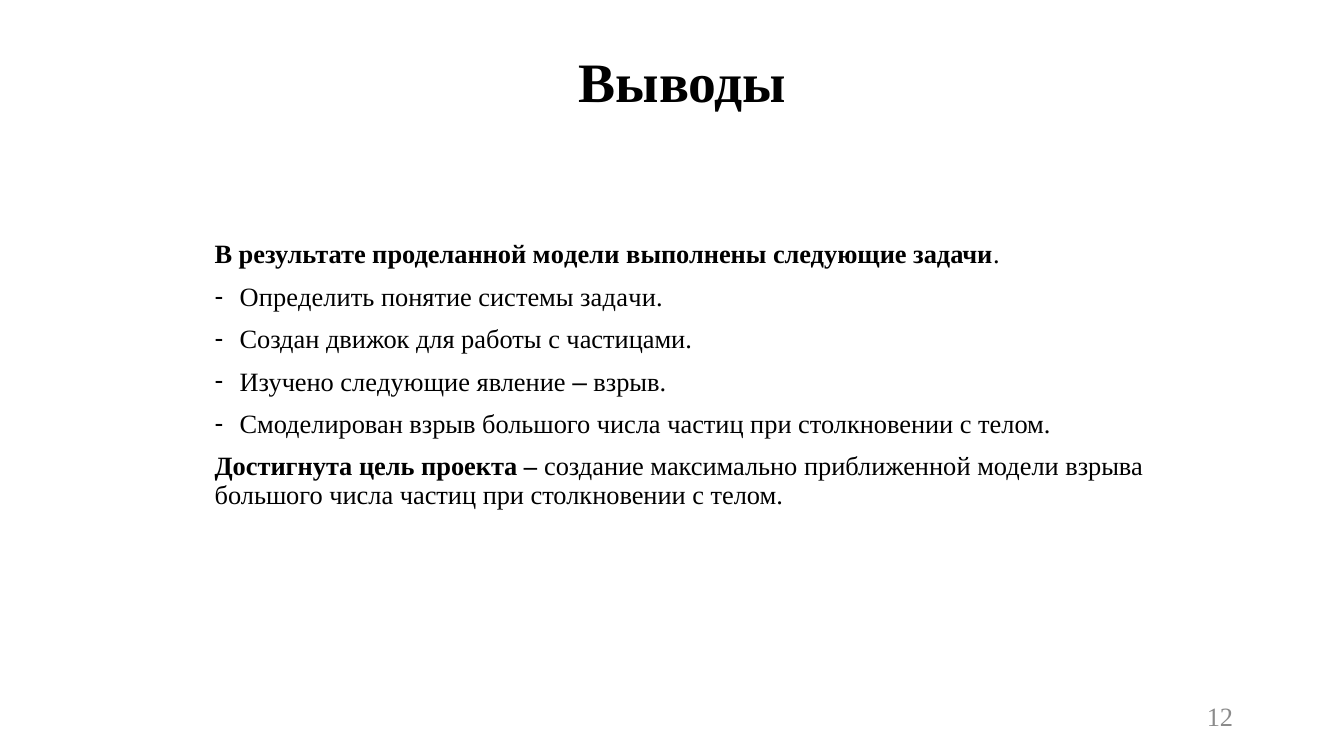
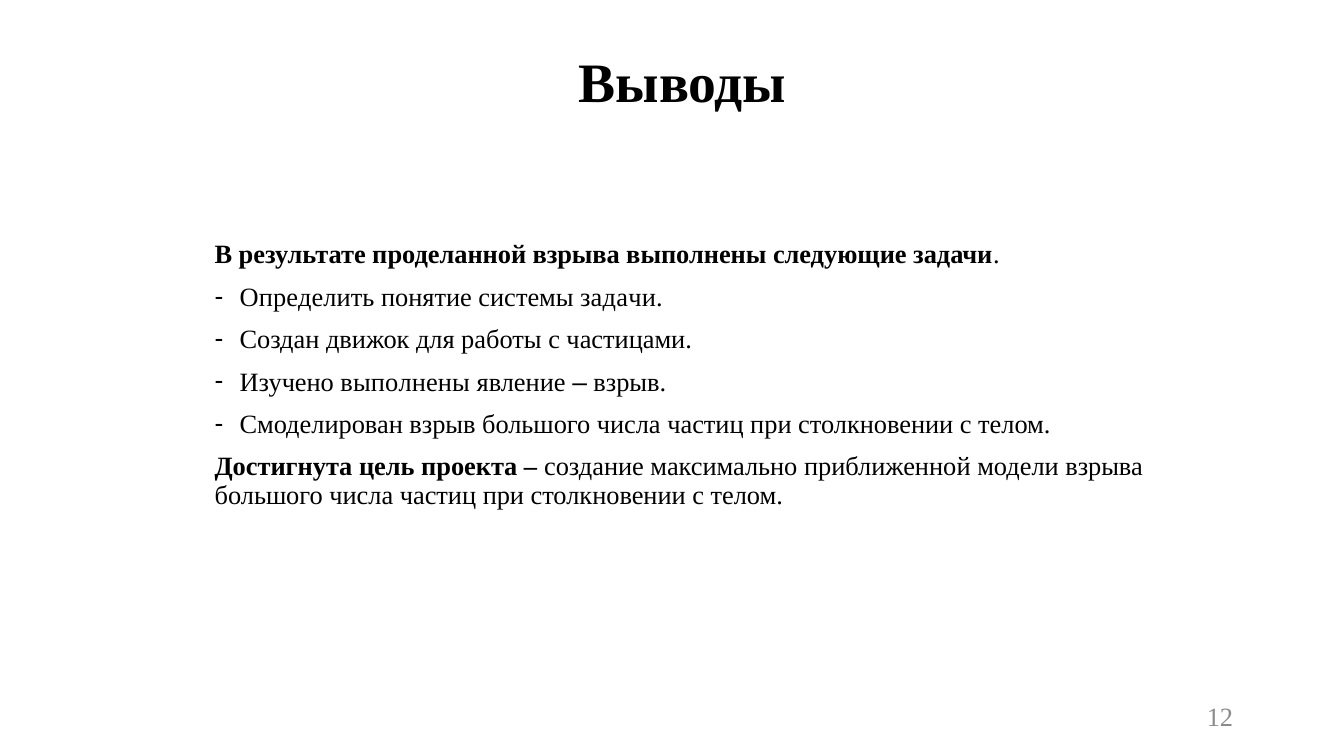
проделанной модели: модели -> взрыва
Изучено следующие: следующие -> выполнены
